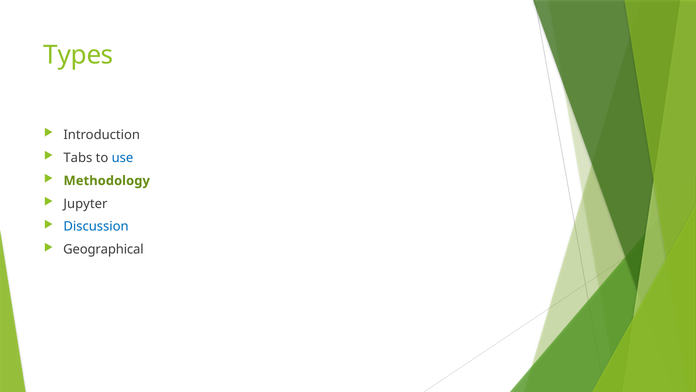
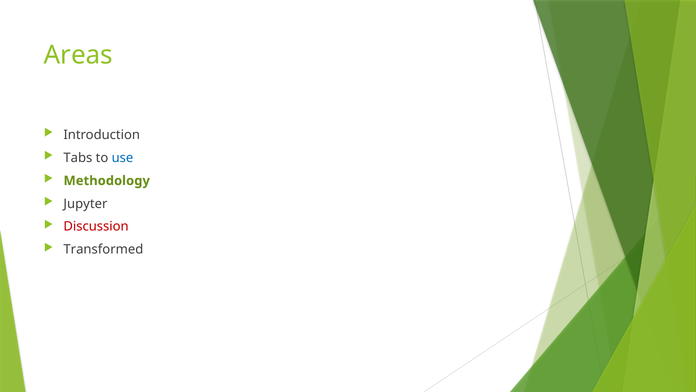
Types: Types -> Areas
Discussion colour: blue -> red
Geographical: Geographical -> Transformed
